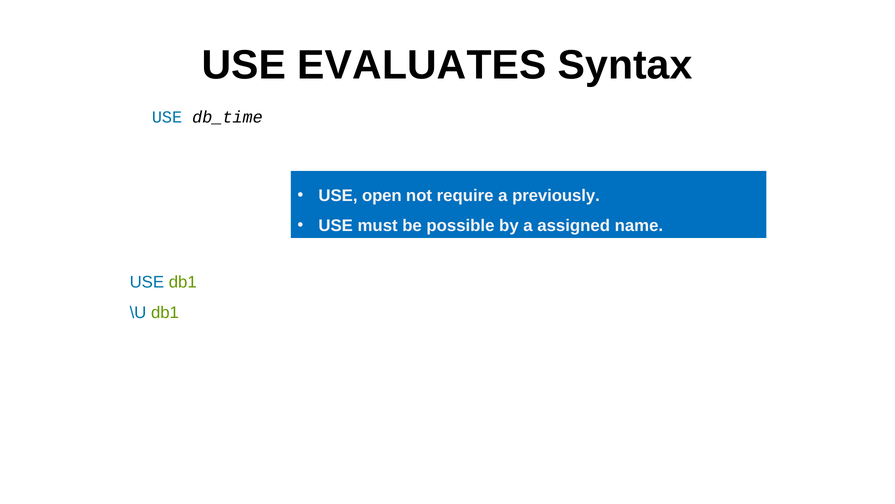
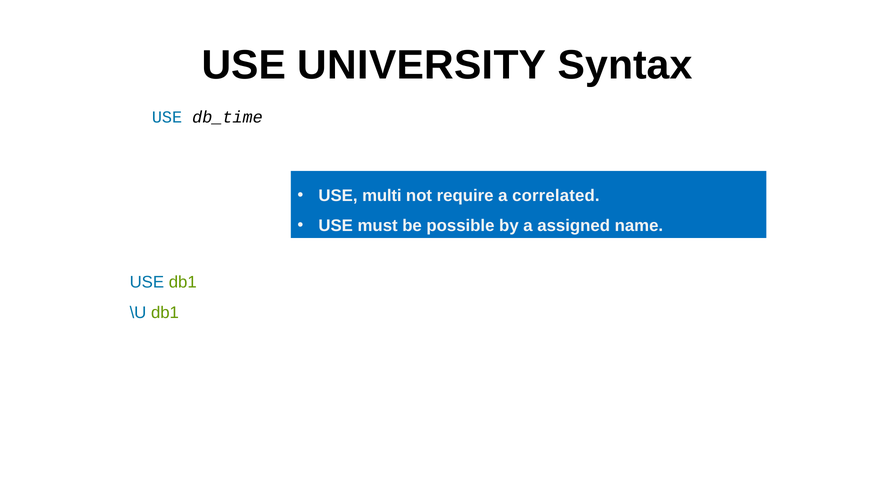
EVALUATES: EVALUATES -> UNIVERSITY
open: open -> multi
previously: previously -> correlated
